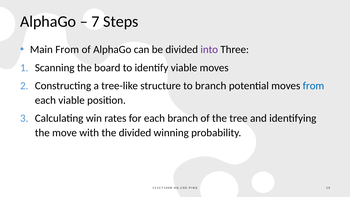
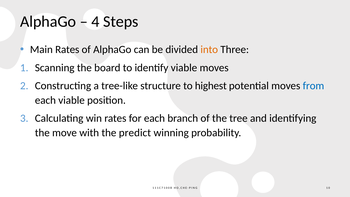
7 at (96, 22): 7 -> 4
Main From: From -> Rates
into colour: purple -> orange
to branch: branch -> highest
the divided: divided -> predict
